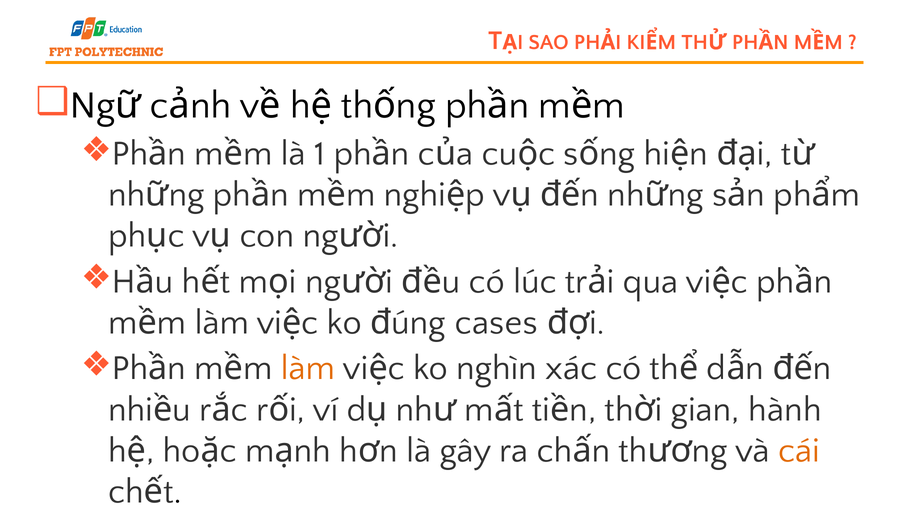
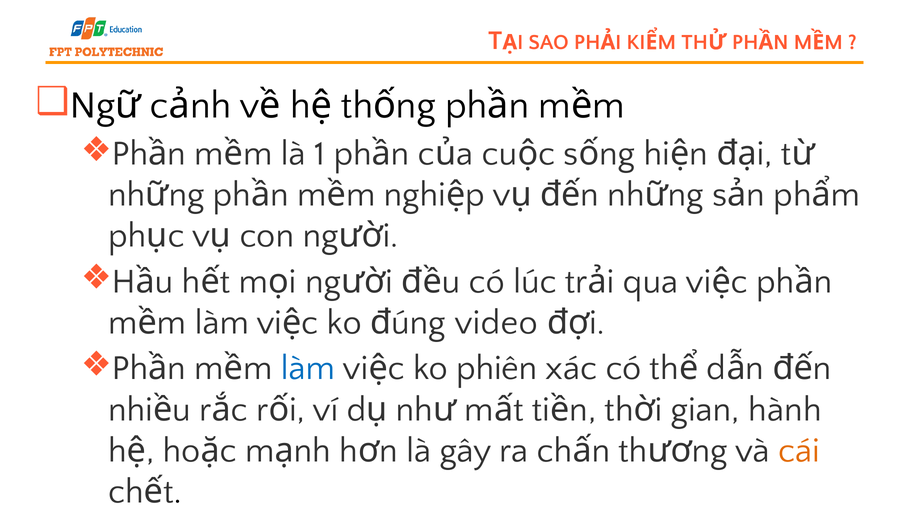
cases: cases -> video
làm at (308, 368) colour: orange -> blue
nghìn: nghìn -> phiên
